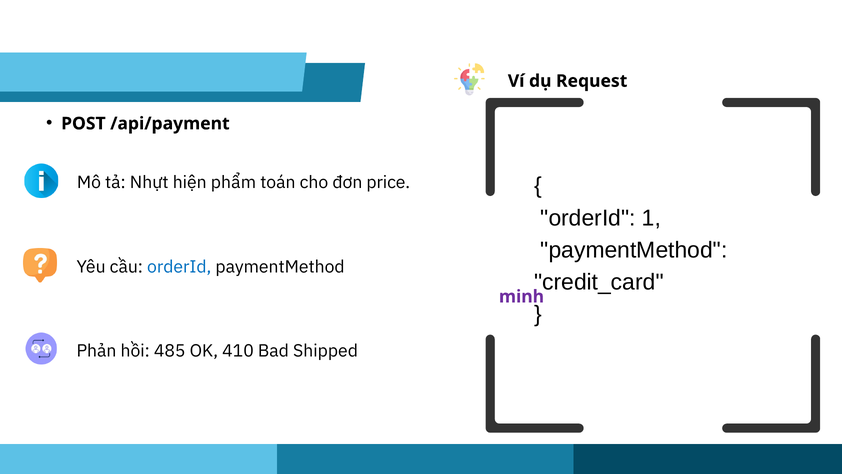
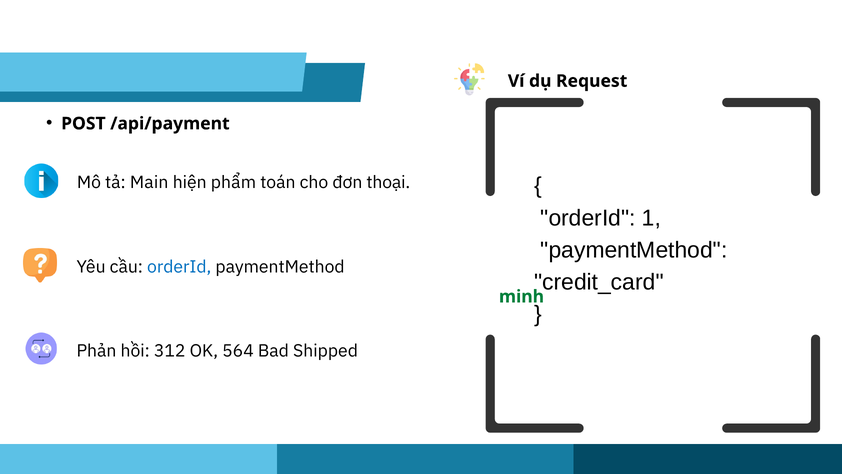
Nhựt: Nhựt -> Main
đơn price: price -> thoại
minh colour: purple -> green
485: 485 -> 312
410: 410 -> 564
